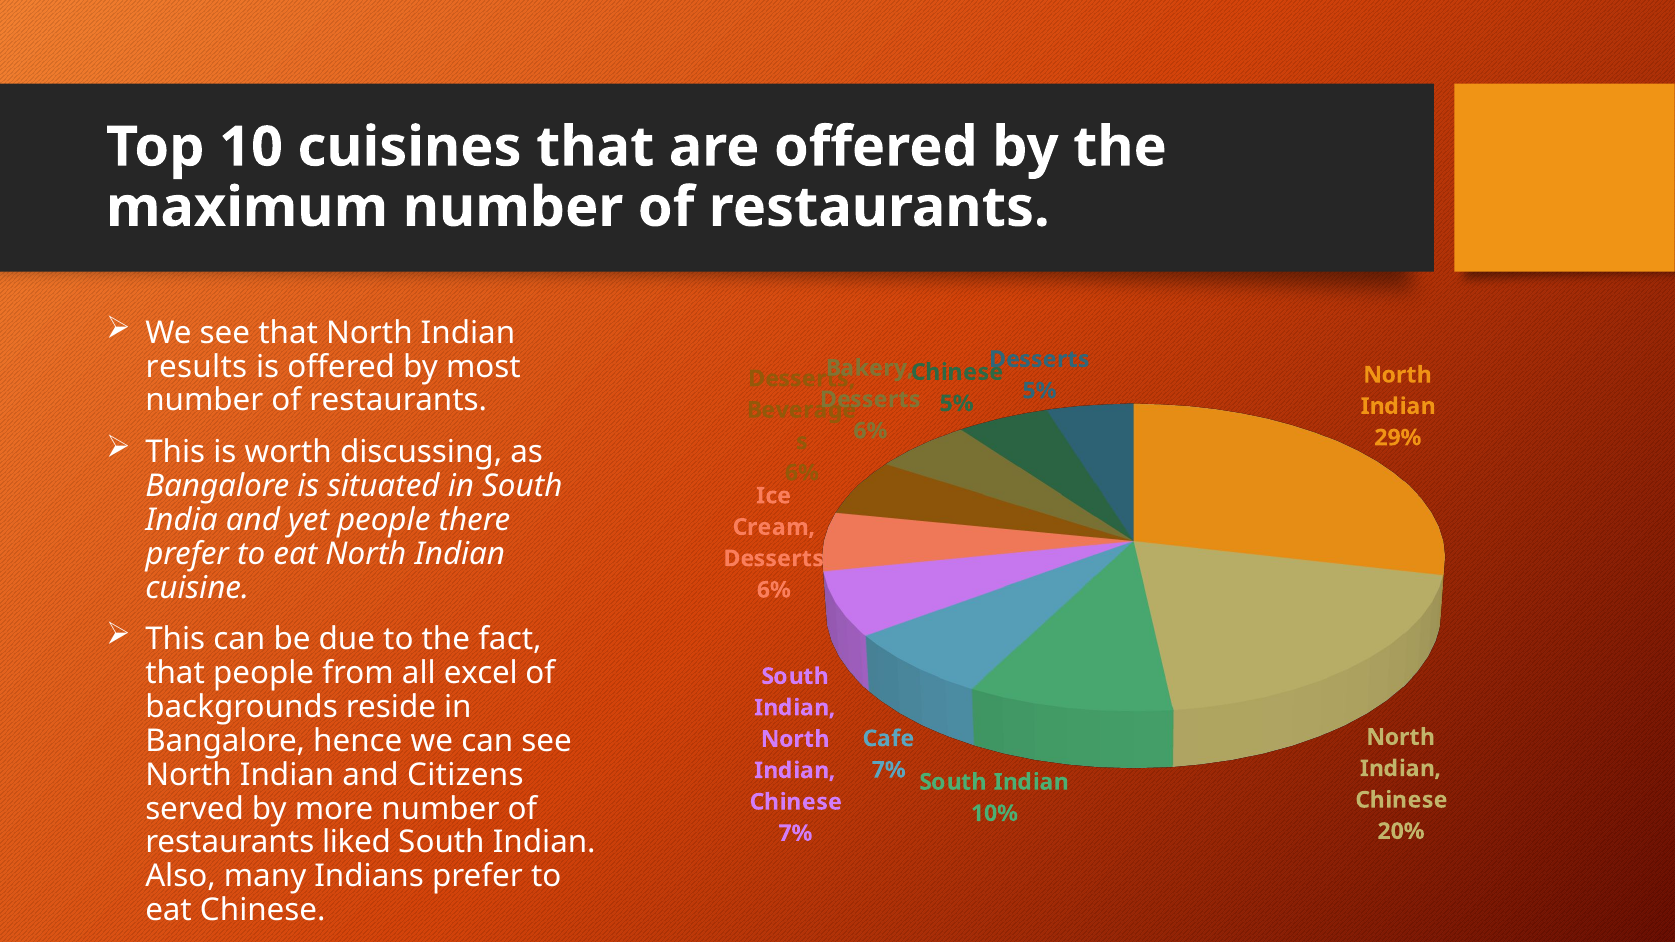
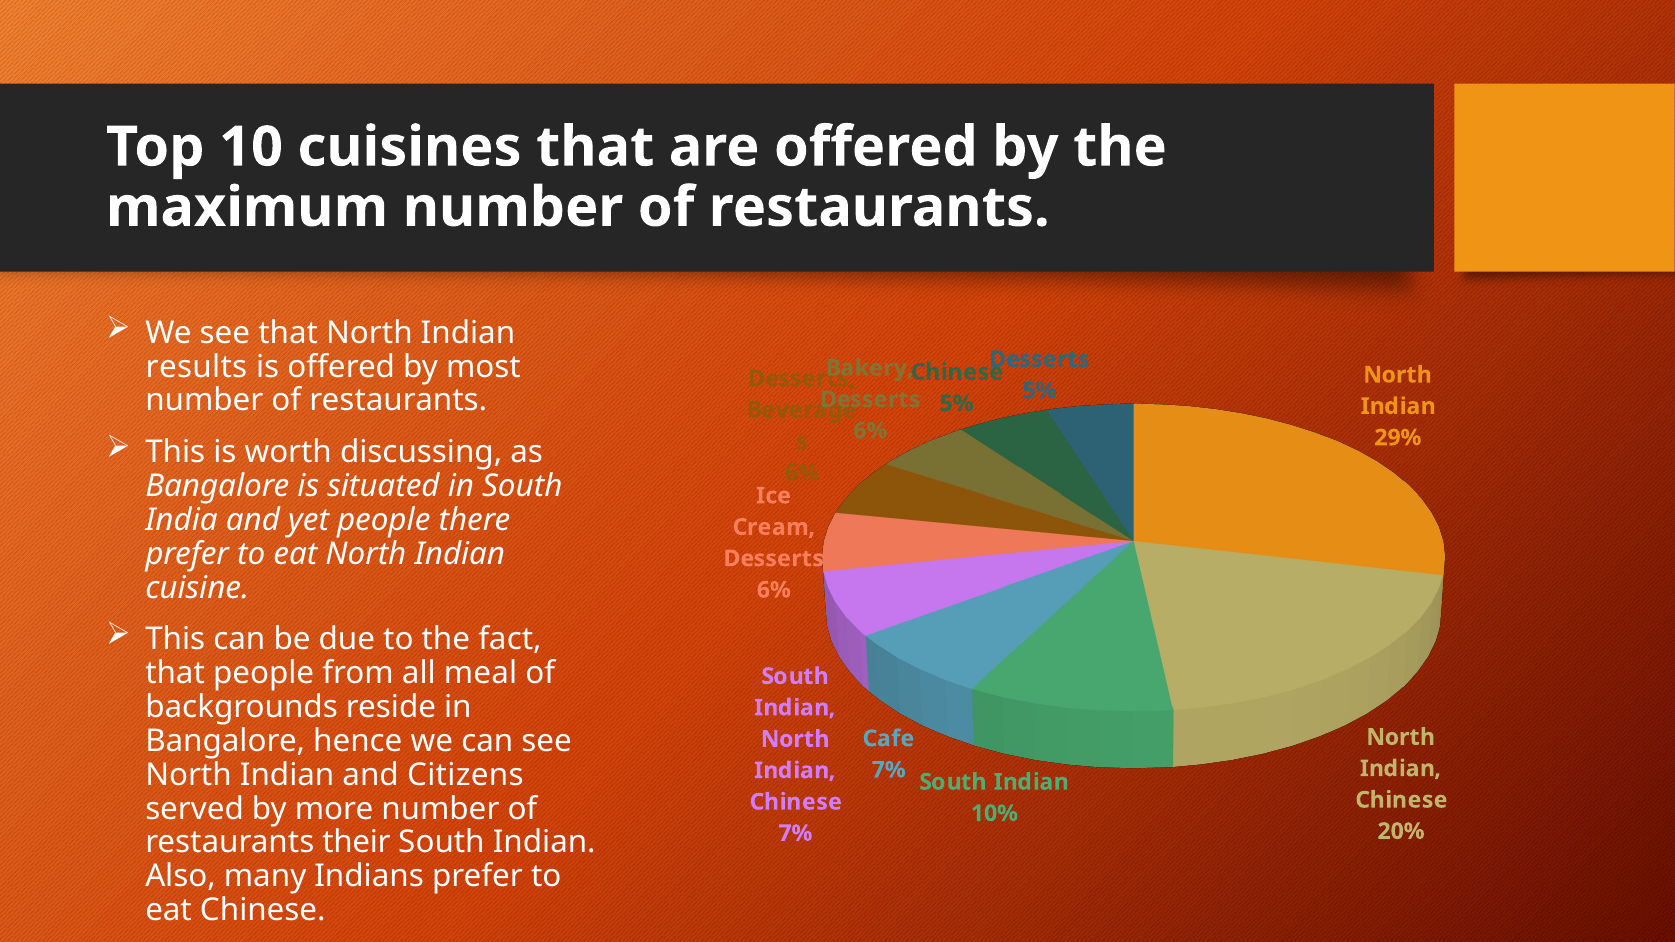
excel: excel -> meal
liked: liked -> their
